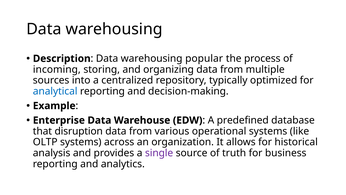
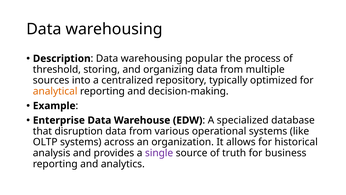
incoming: incoming -> threshold
analytical colour: blue -> orange
predefined: predefined -> specialized
